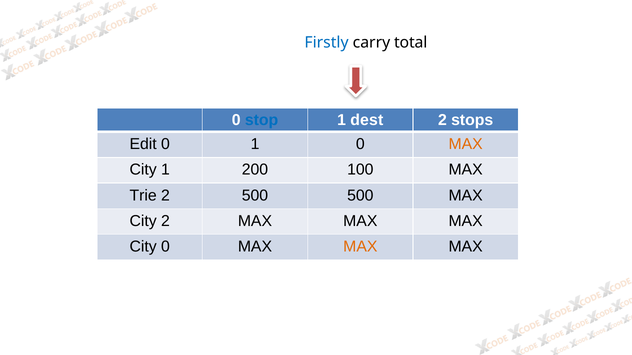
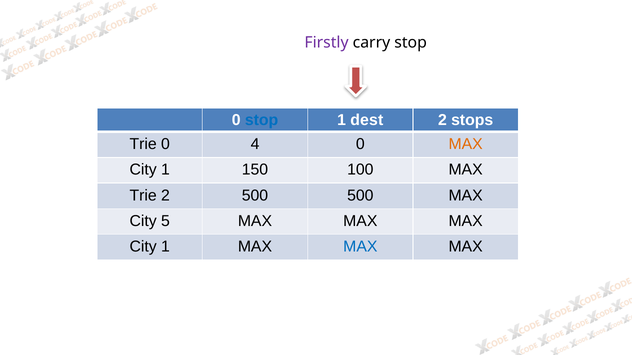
Firstly colour: blue -> purple
carry total: total -> stop
Edit at (143, 144): Edit -> Trie
0 1: 1 -> 4
200: 200 -> 150
City 2: 2 -> 5
0 at (165, 247): 0 -> 1
MAX at (360, 247) colour: orange -> blue
